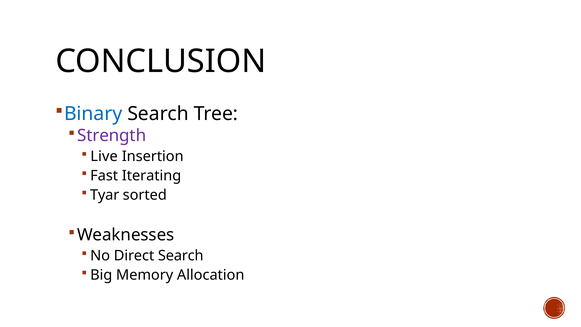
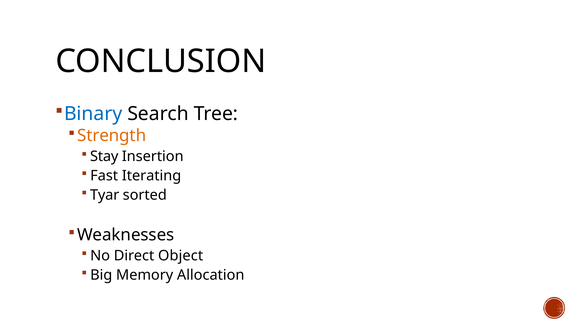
Strength colour: purple -> orange
Live: Live -> Stay
Direct Search: Search -> Object
